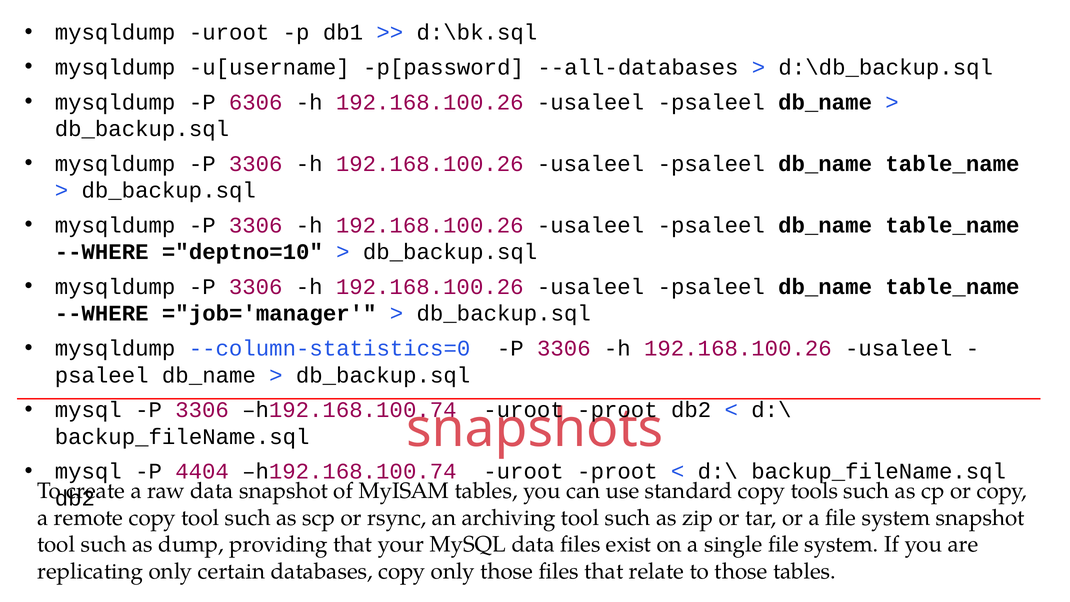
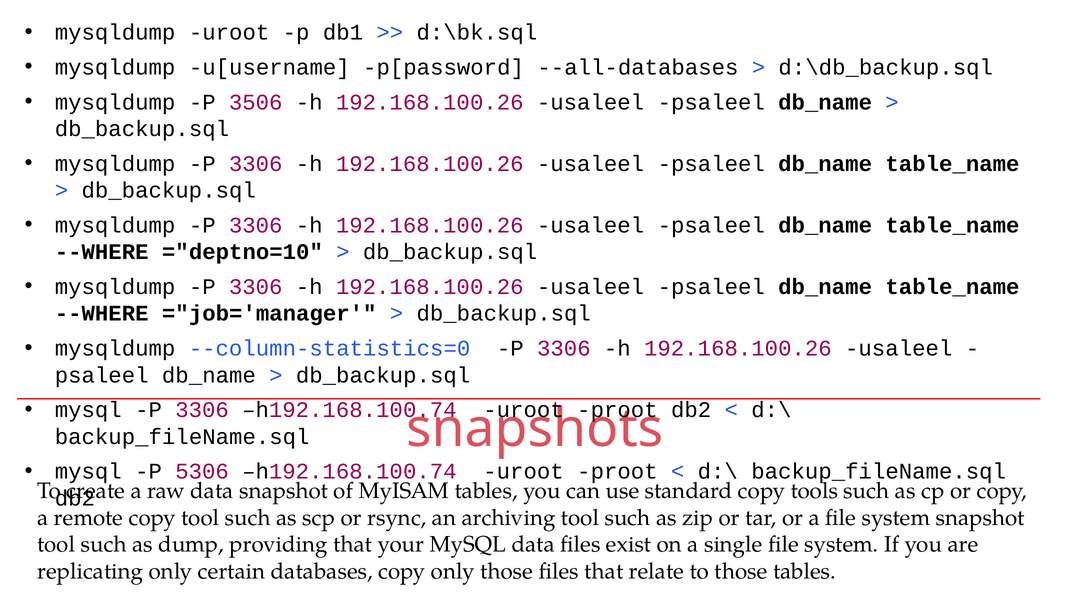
6306: 6306 -> 3506
4404: 4404 -> 5306
